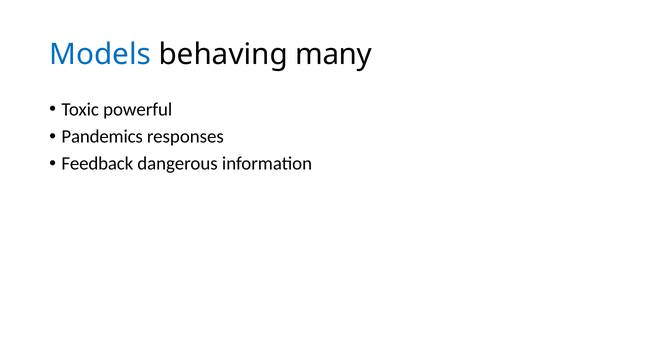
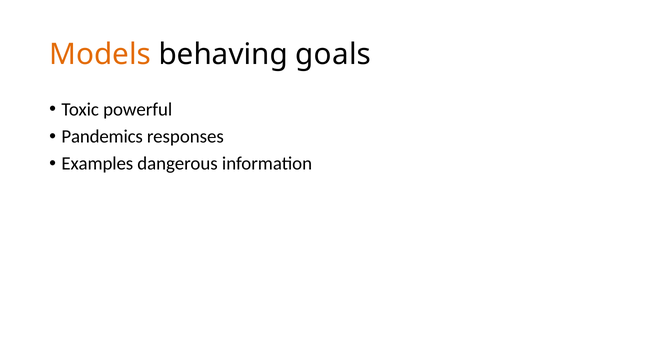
Models colour: blue -> orange
many: many -> goals
Feedback: Feedback -> Examples
